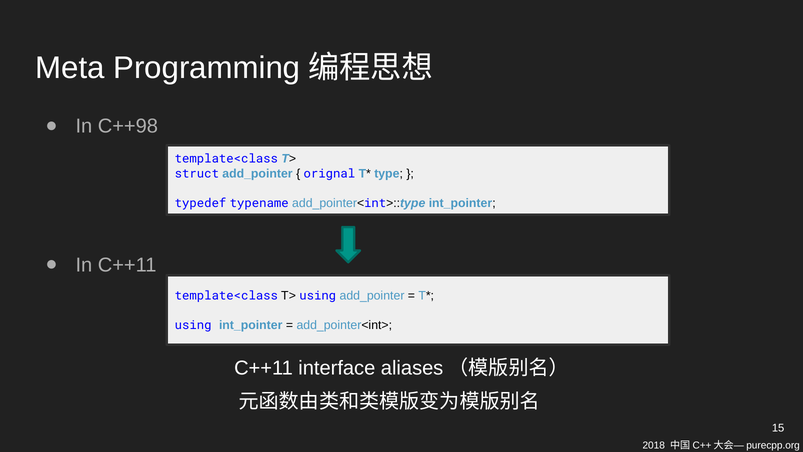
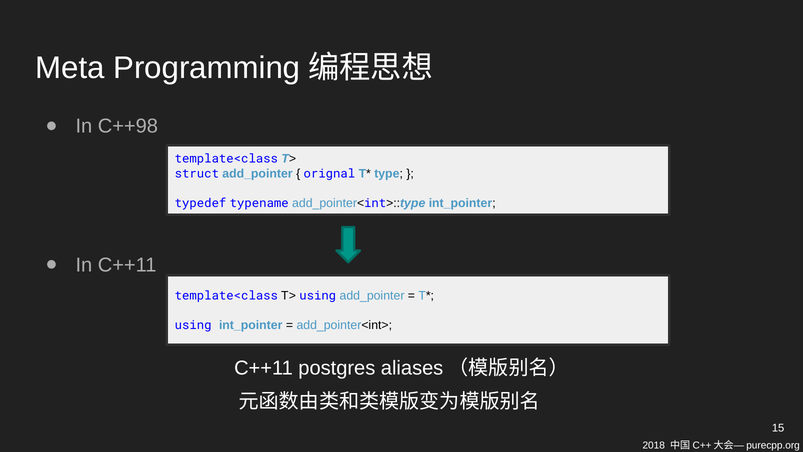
interface: interface -> postgres
